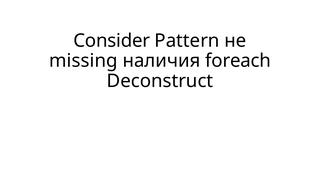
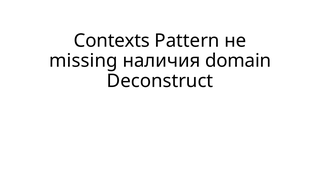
Consider: Consider -> Contexts
foreach: foreach -> domain
